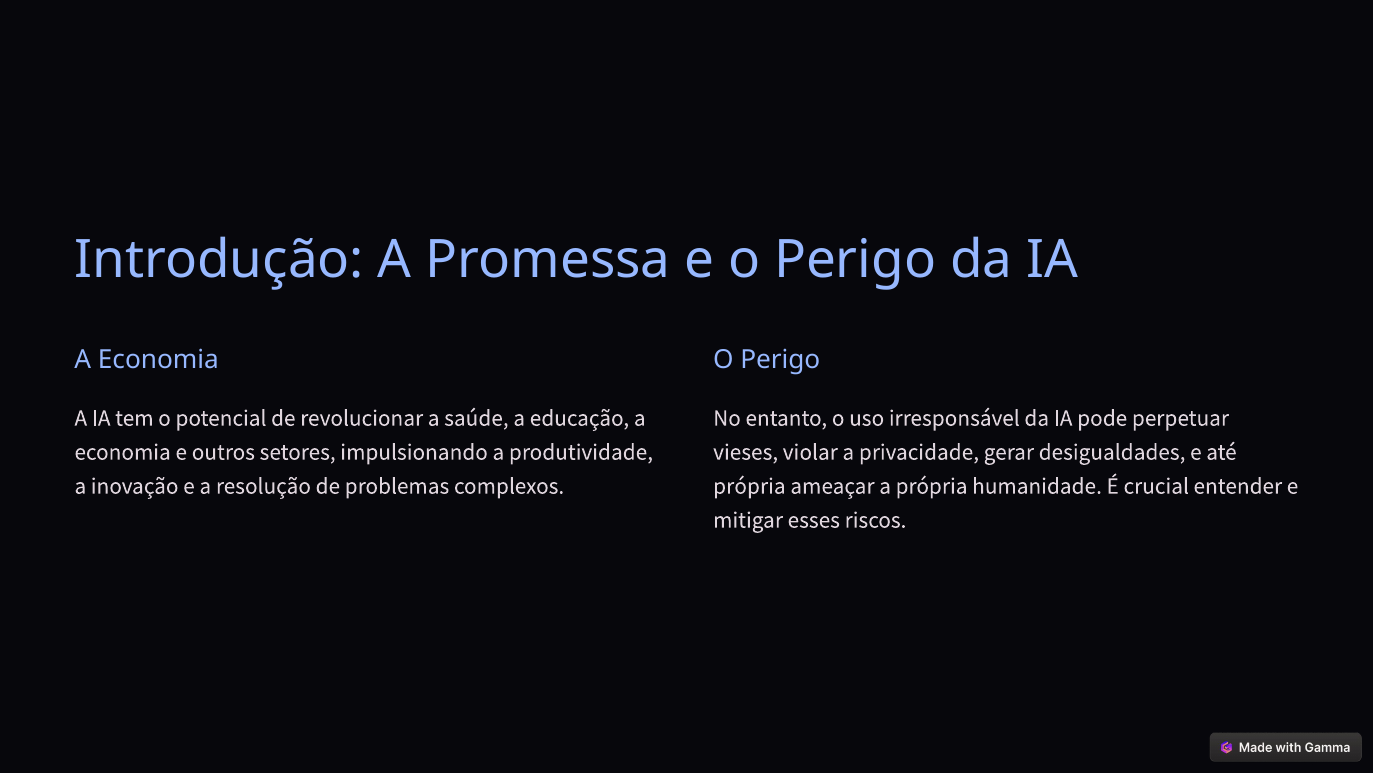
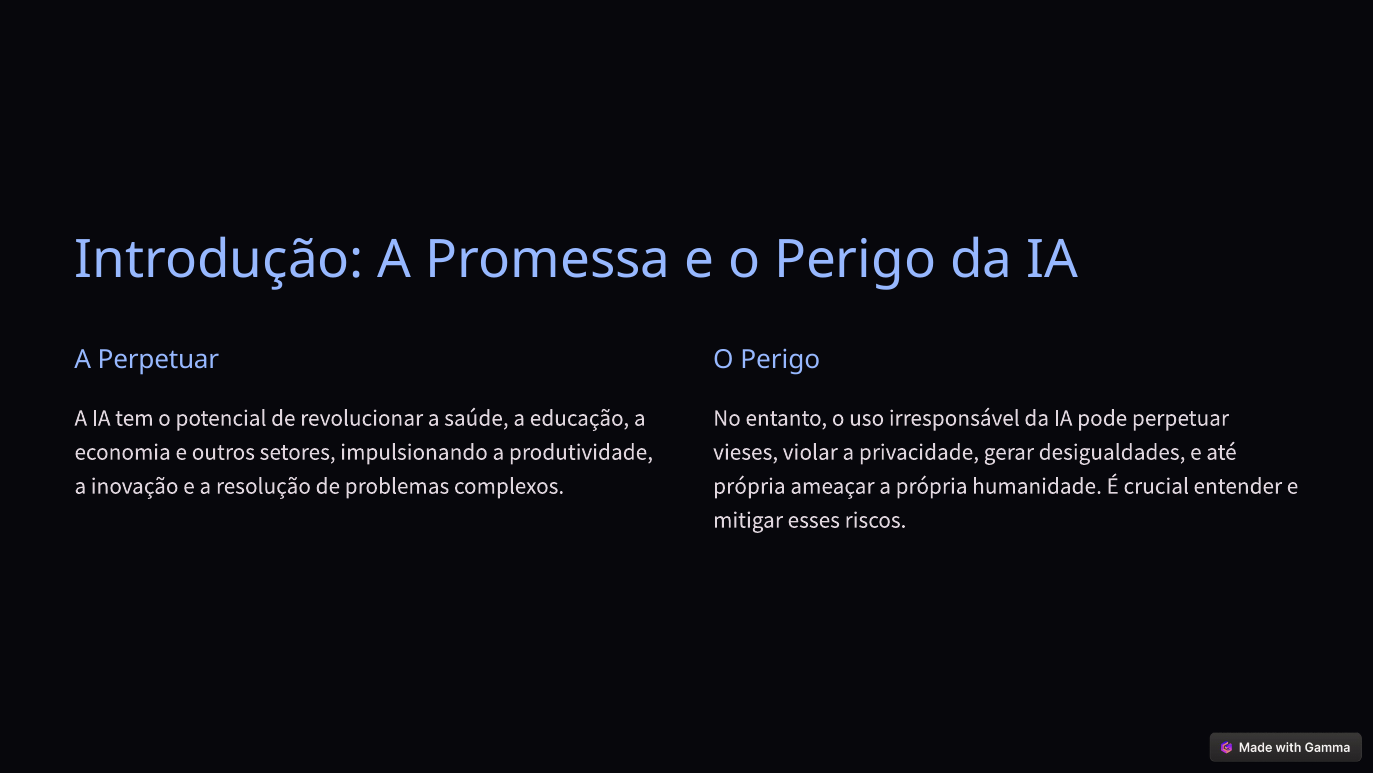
Economia at (158, 360): Economia -> Perpetuar
